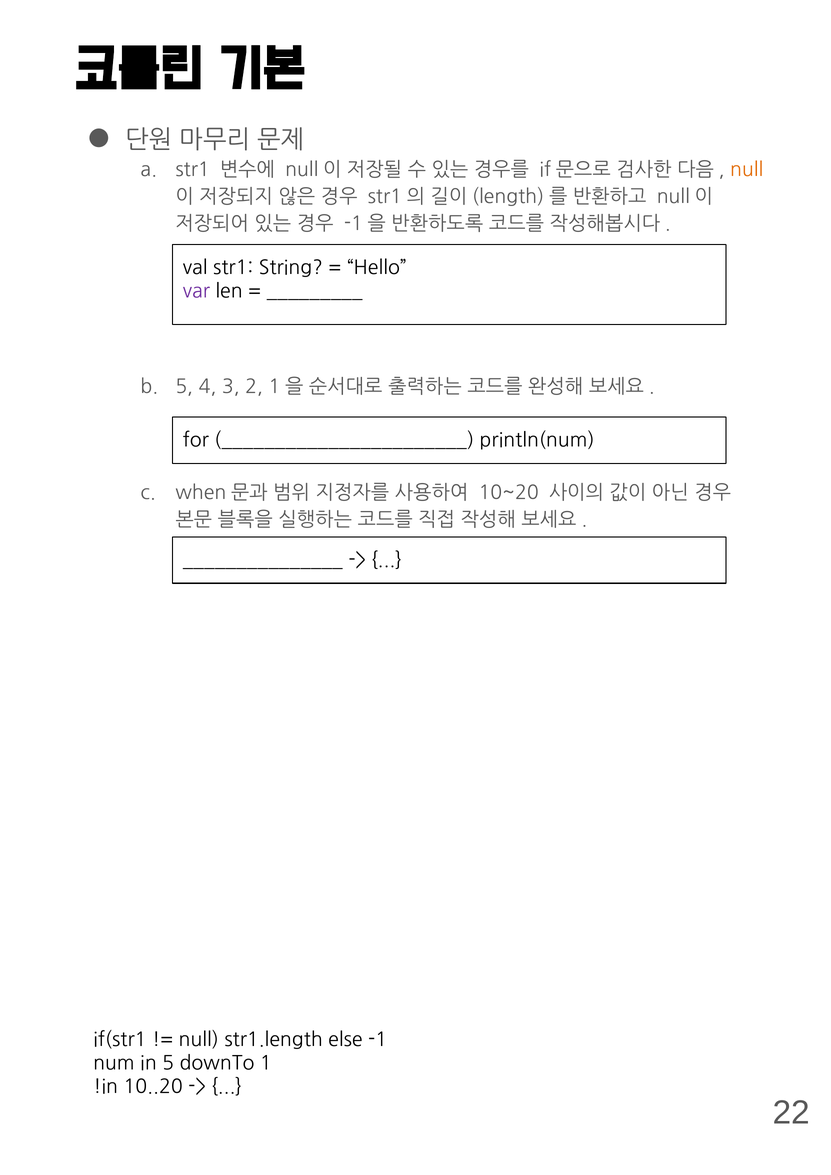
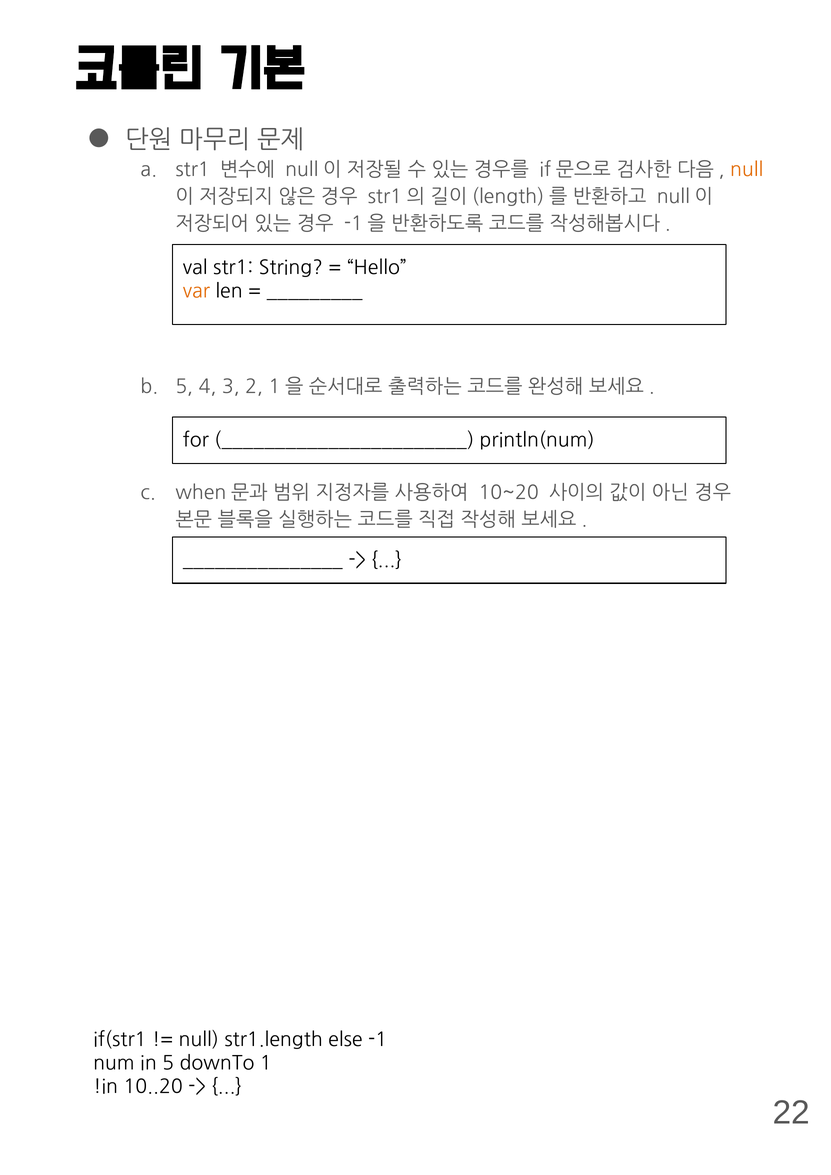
var colour: purple -> orange
